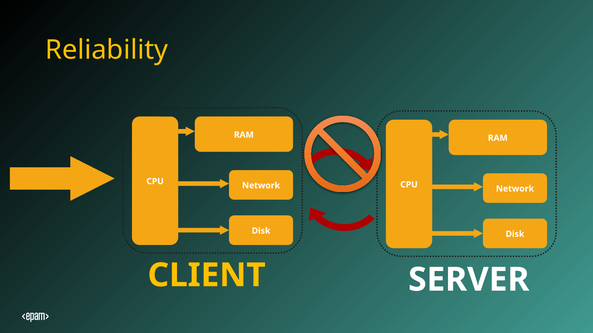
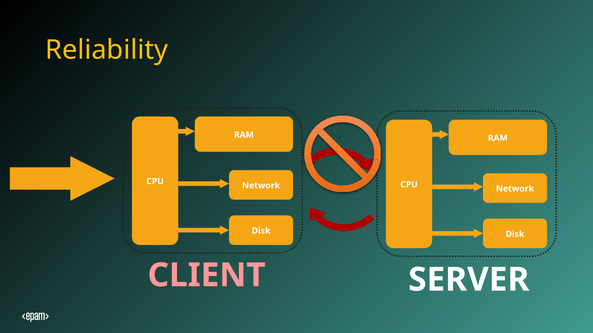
CLIENT colour: yellow -> pink
